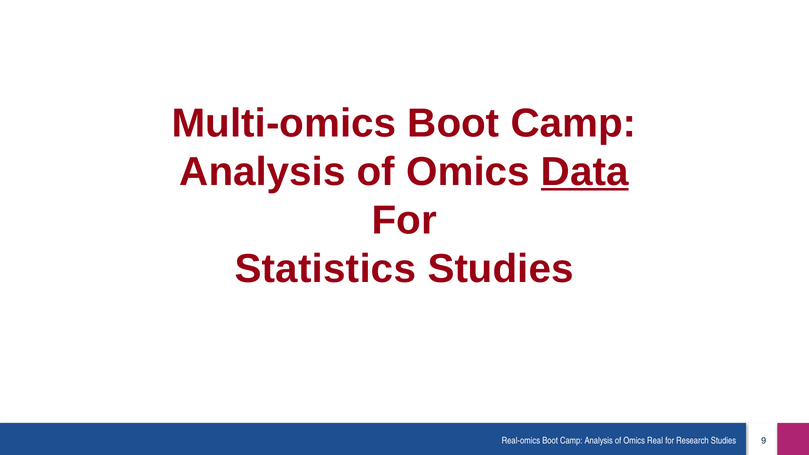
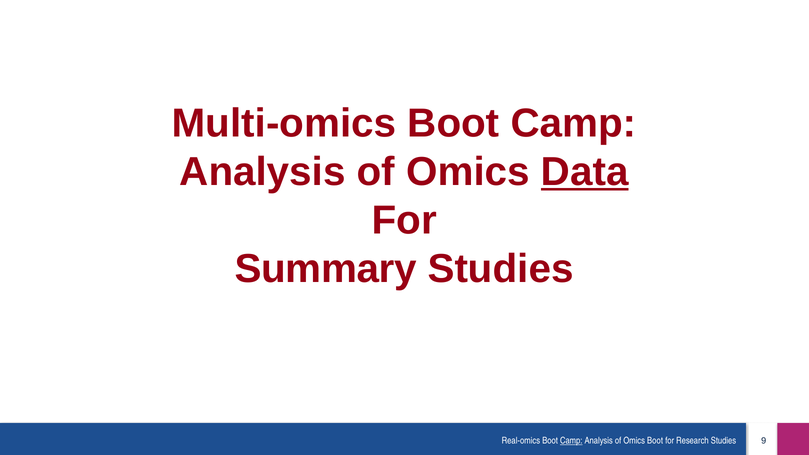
Statistics: Statistics -> Summary
Camp at (571, 441) underline: none -> present
Omics Real: Real -> Boot
